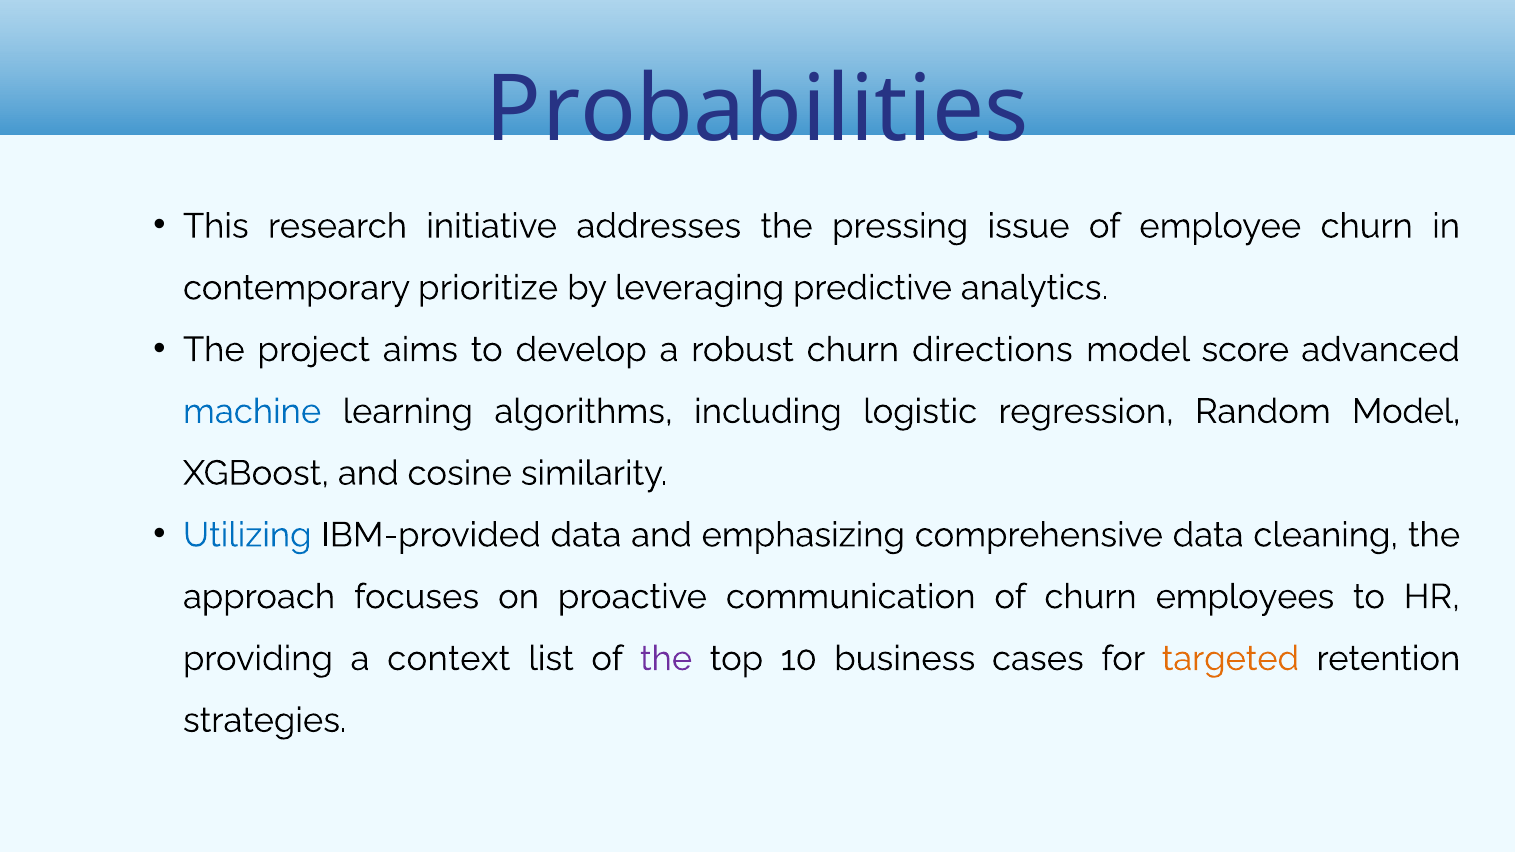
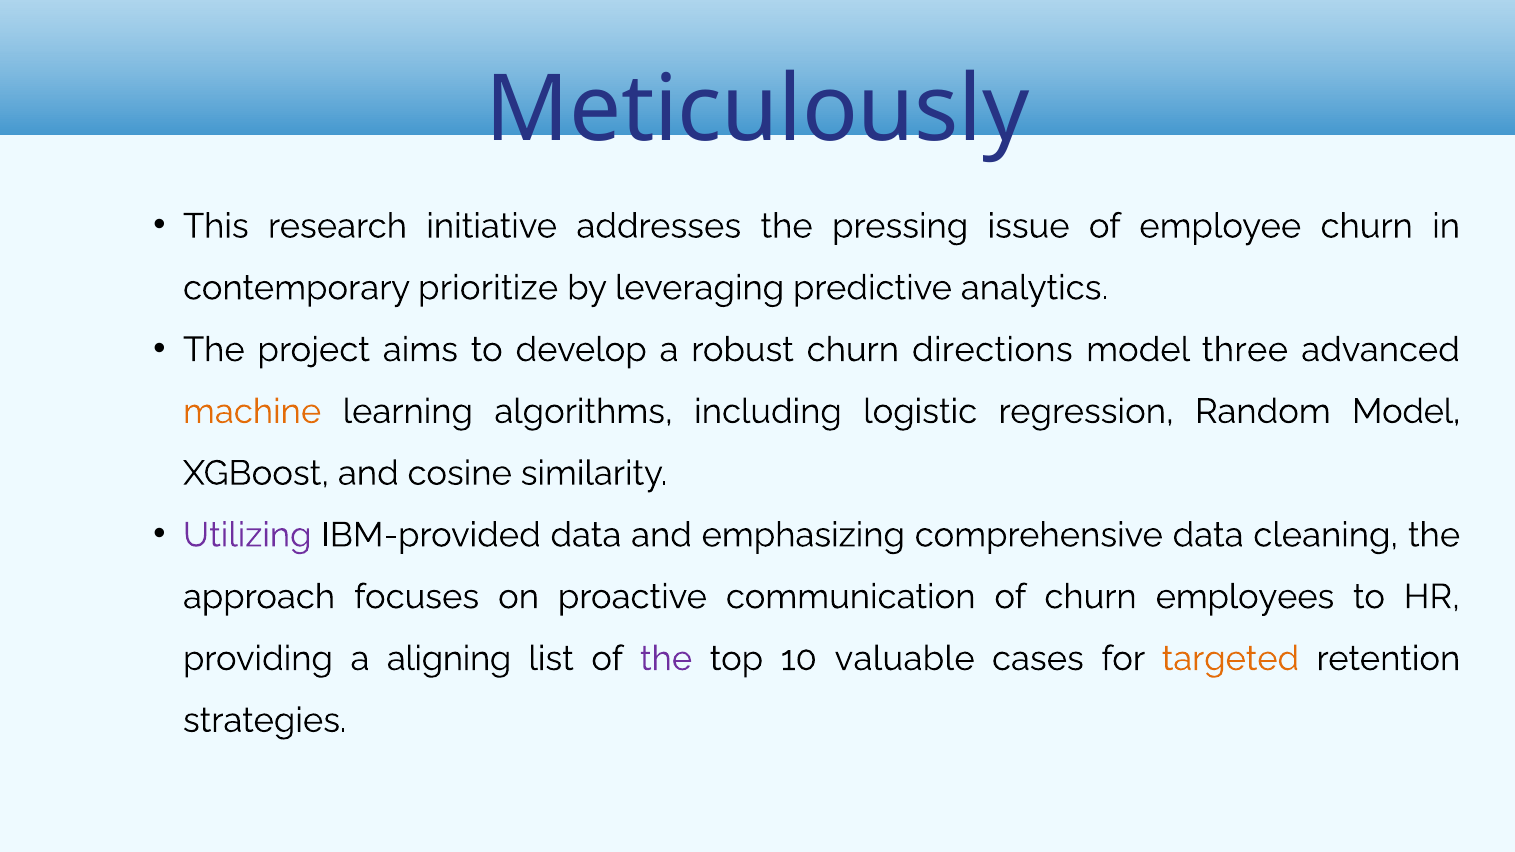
Probabilities: Probabilities -> Meticulously
score: score -> three
machine colour: blue -> orange
Utilizing colour: blue -> purple
context: context -> aligning
business: business -> valuable
